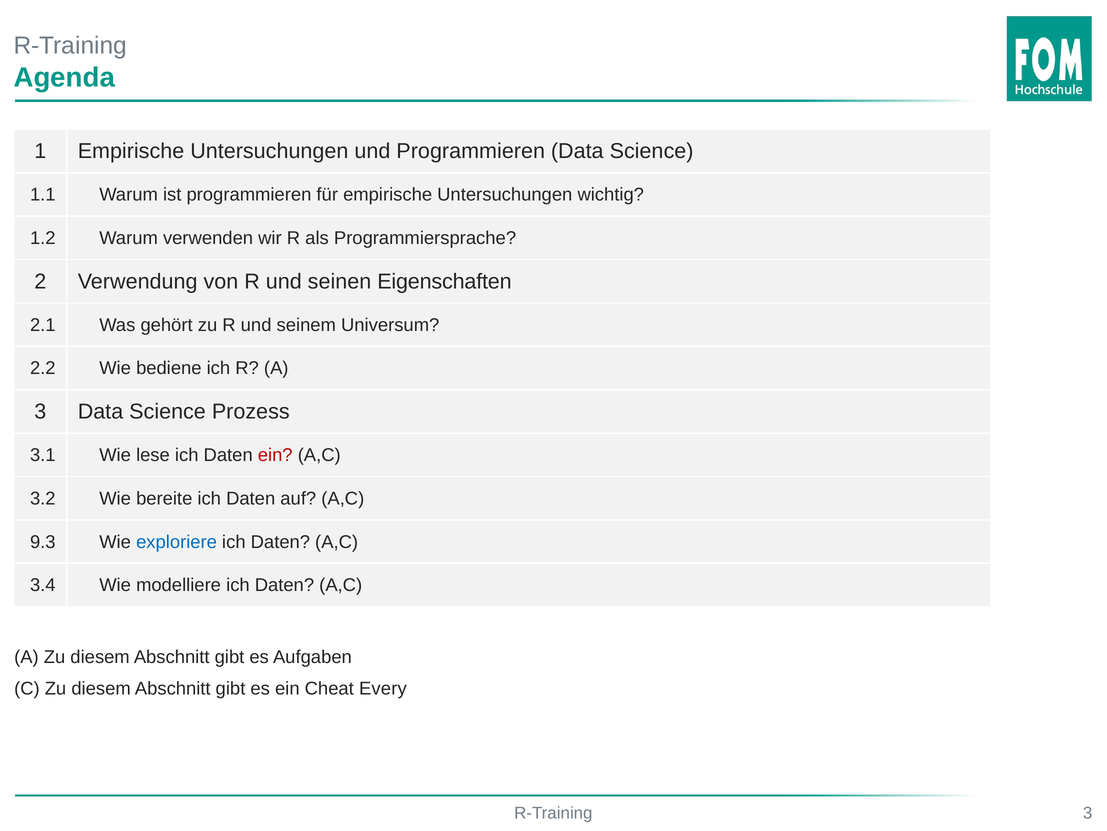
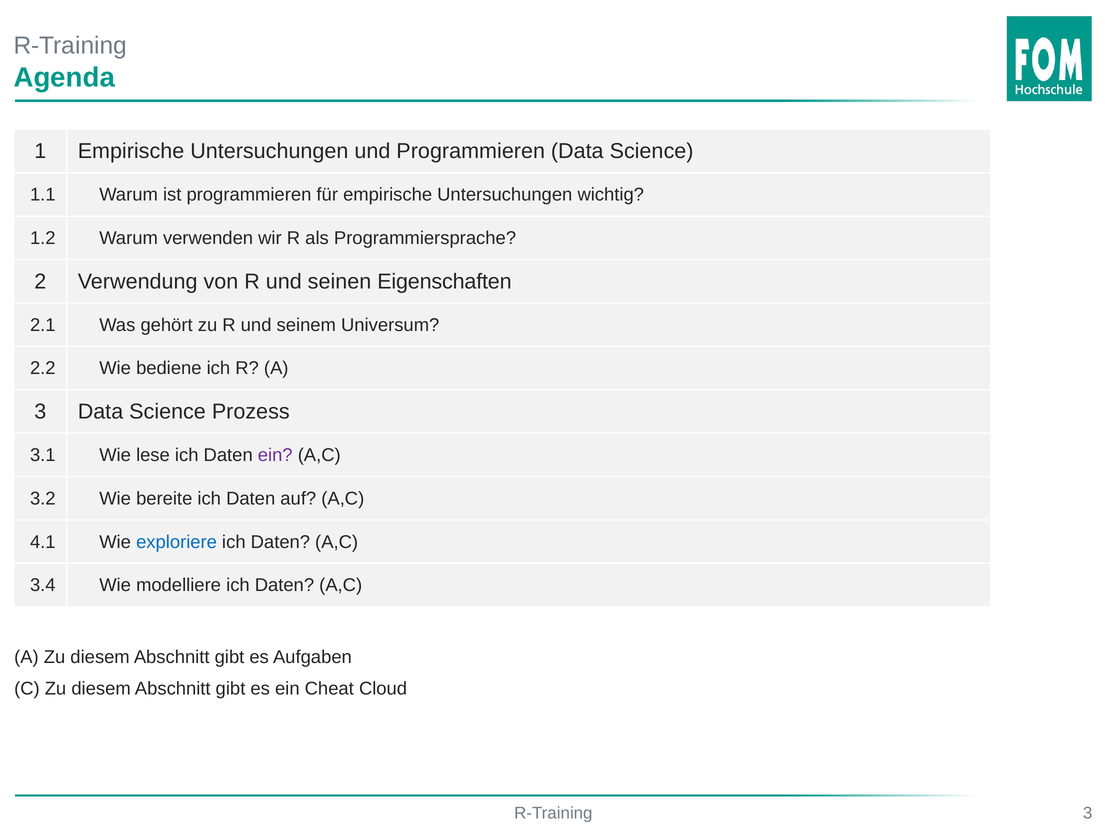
ein at (275, 455) colour: red -> purple
9.3: 9.3 -> 4.1
Every: Every -> Cloud
